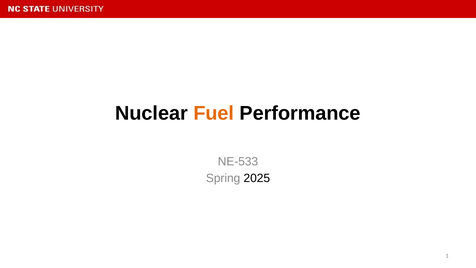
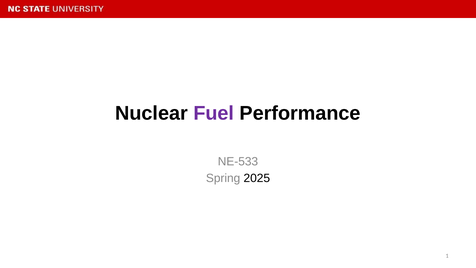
Fuel colour: orange -> purple
